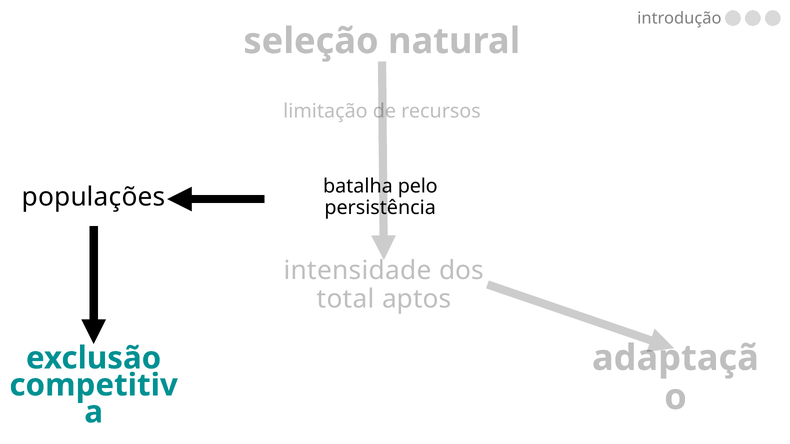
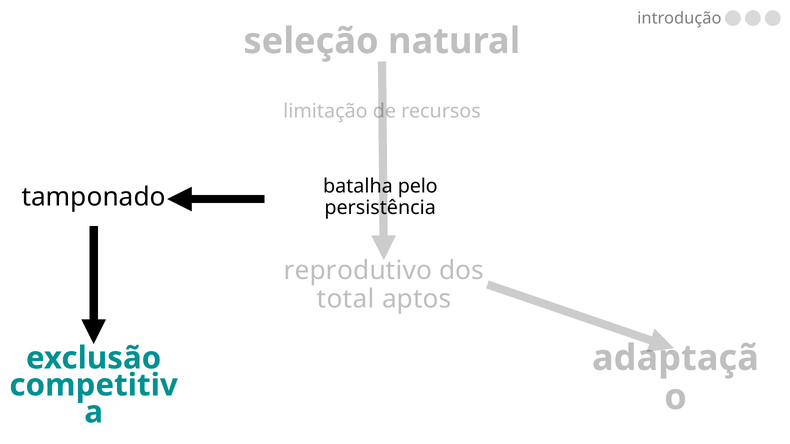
populações: populações -> tamponado
intensidade: intensidade -> reprodutivo
